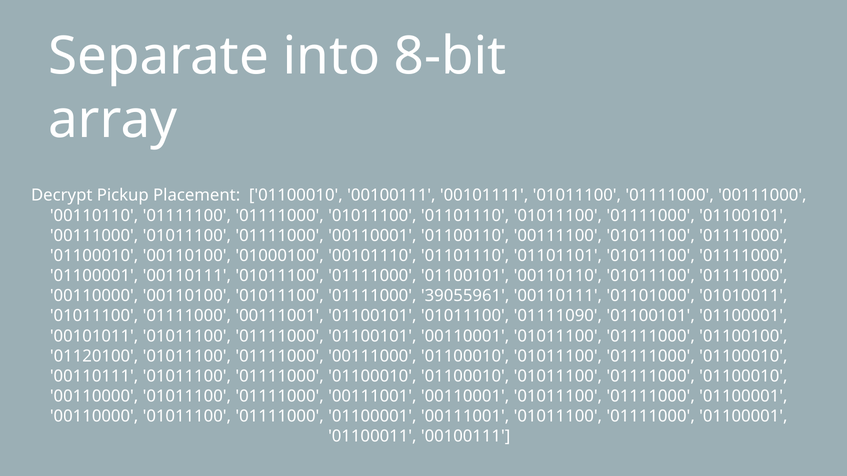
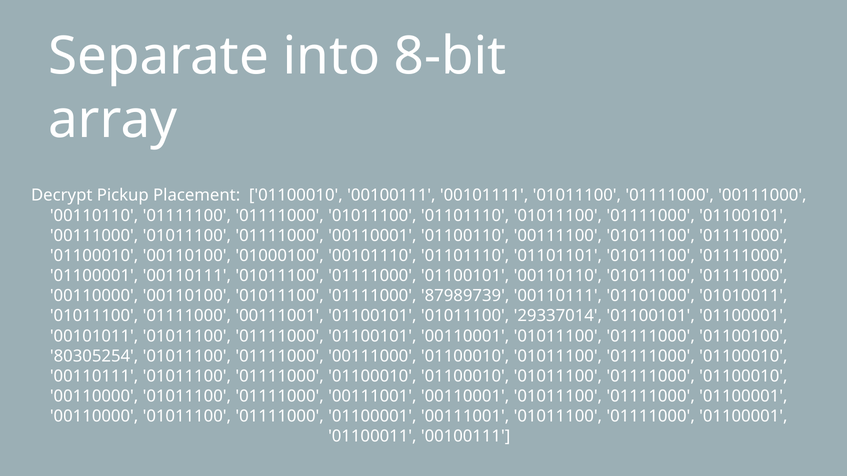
39055961: 39055961 -> 87989739
01111090: 01111090 -> 29337014
01120100: 01120100 -> 80305254
